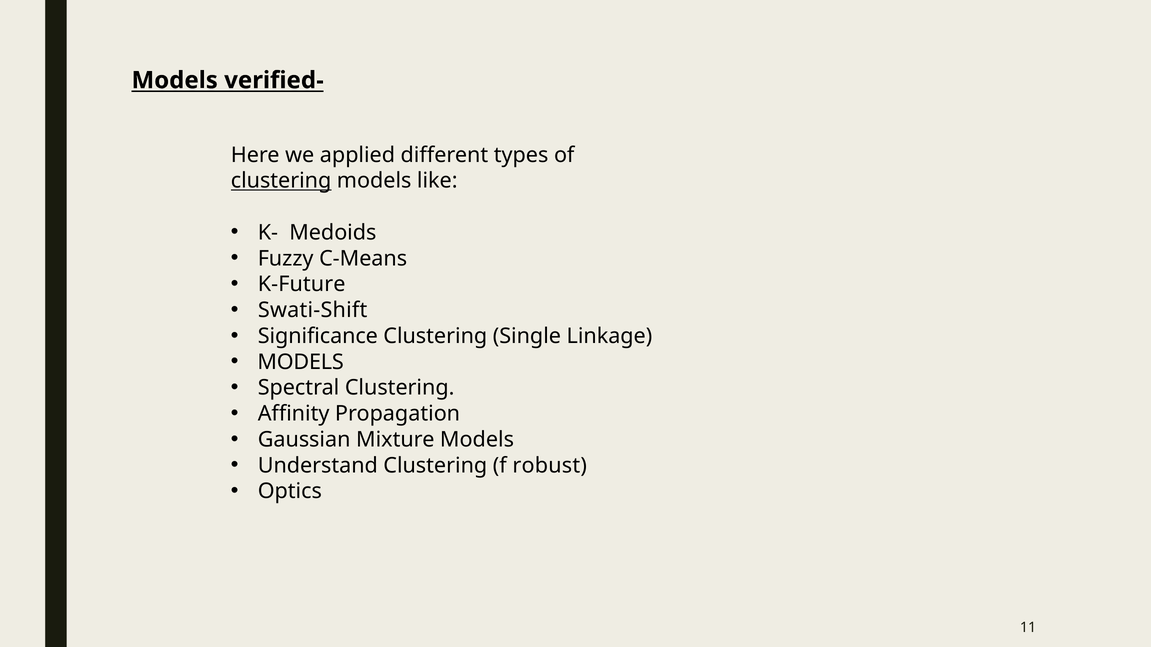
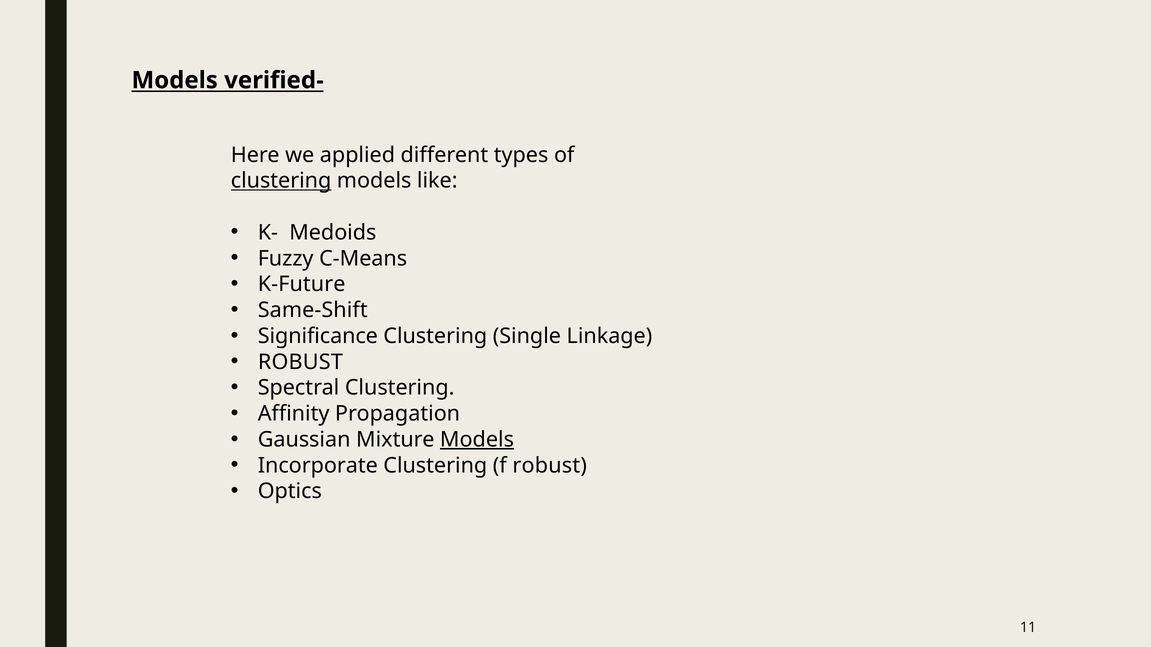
Swati-Shift: Swati-Shift -> Same-Shift
MODELS at (301, 362): MODELS -> ROBUST
Models at (477, 440) underline: none -> present
Understand: Understand -> Incorporate
